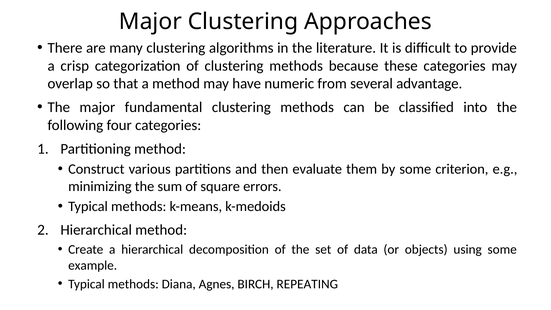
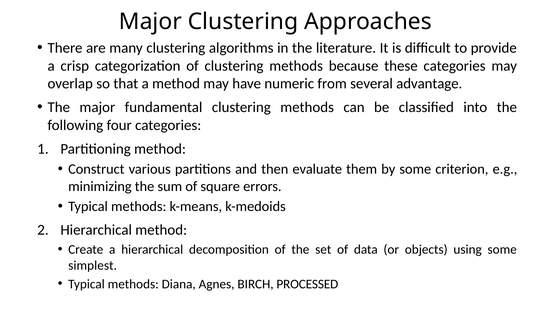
example: example -> simplest
REPEATING: REPEATING -> PROCESSED
